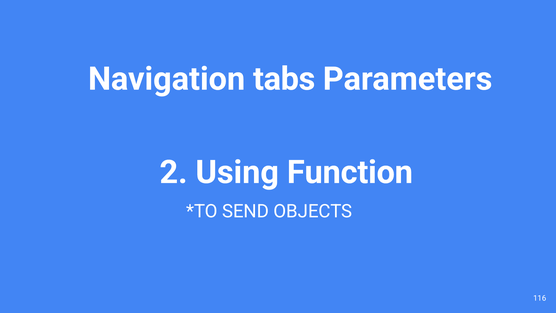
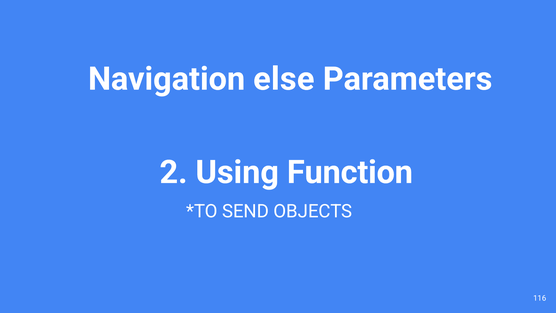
tabs: tabs -> else
